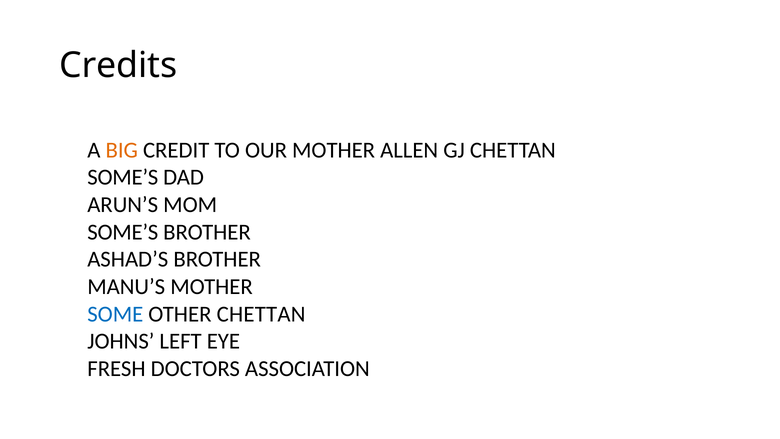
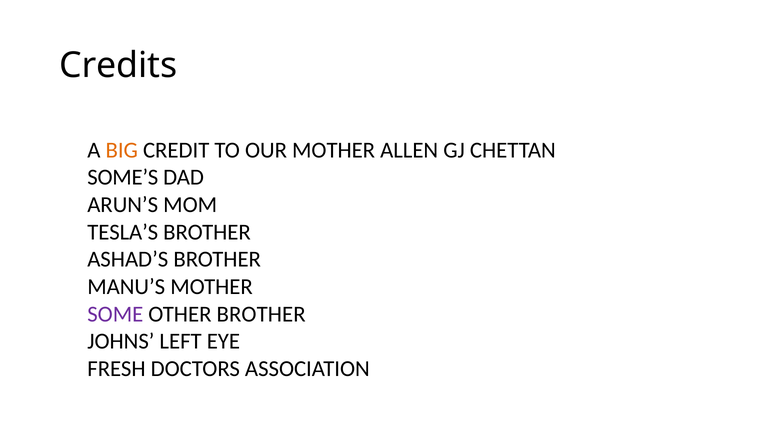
SOME’S at (123, 232): SOME’S -> TESLA’S
SOME colour: blue -> purple
OTHER CHETTAN: CHETTAN -> BROTHER
